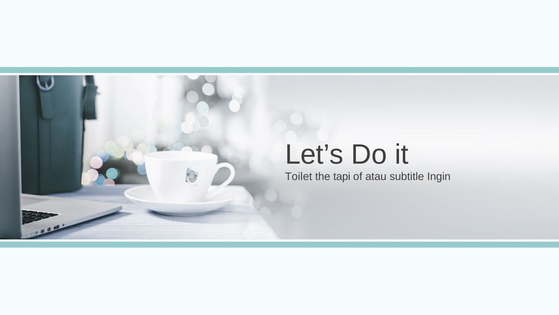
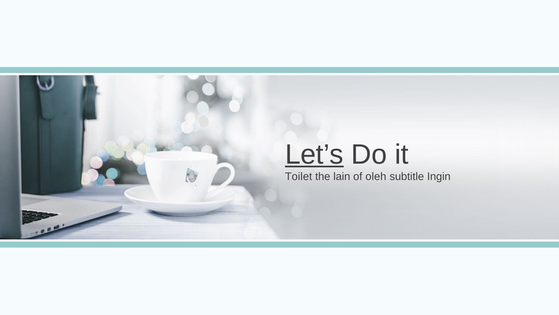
Let’s underline: none -> present
tapi: tapi -> lain
atau: atau -> oleh
